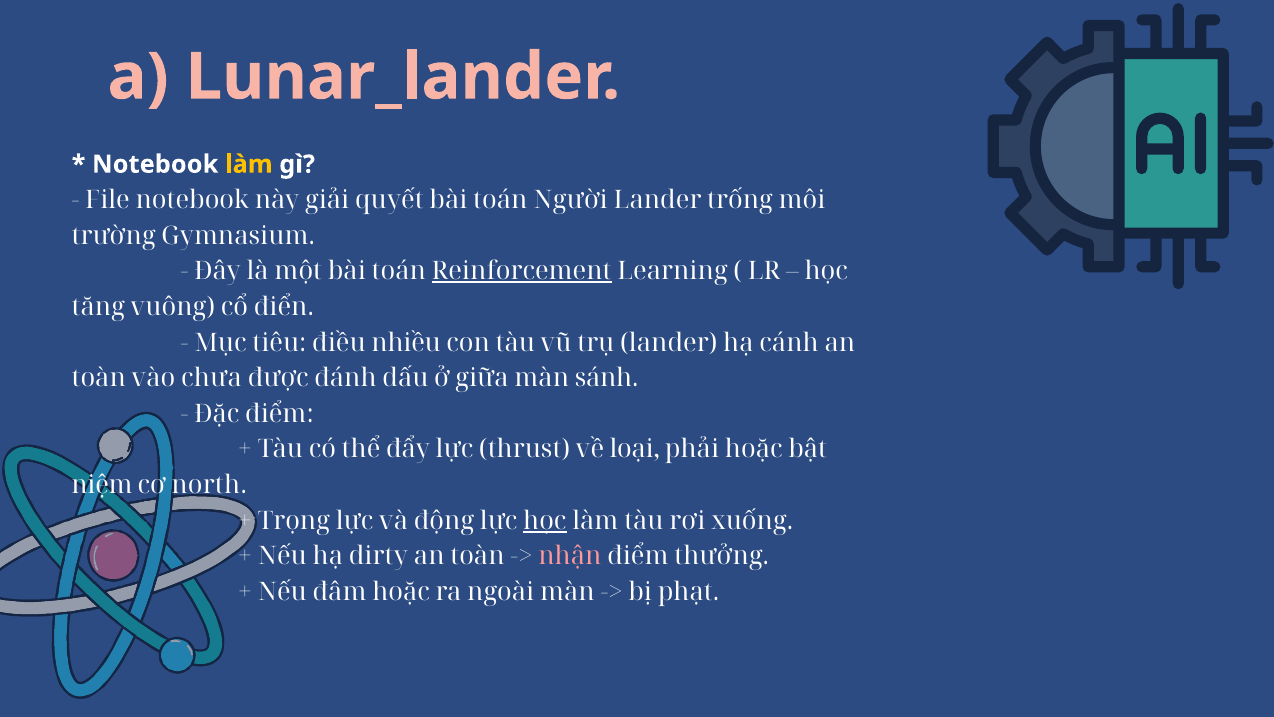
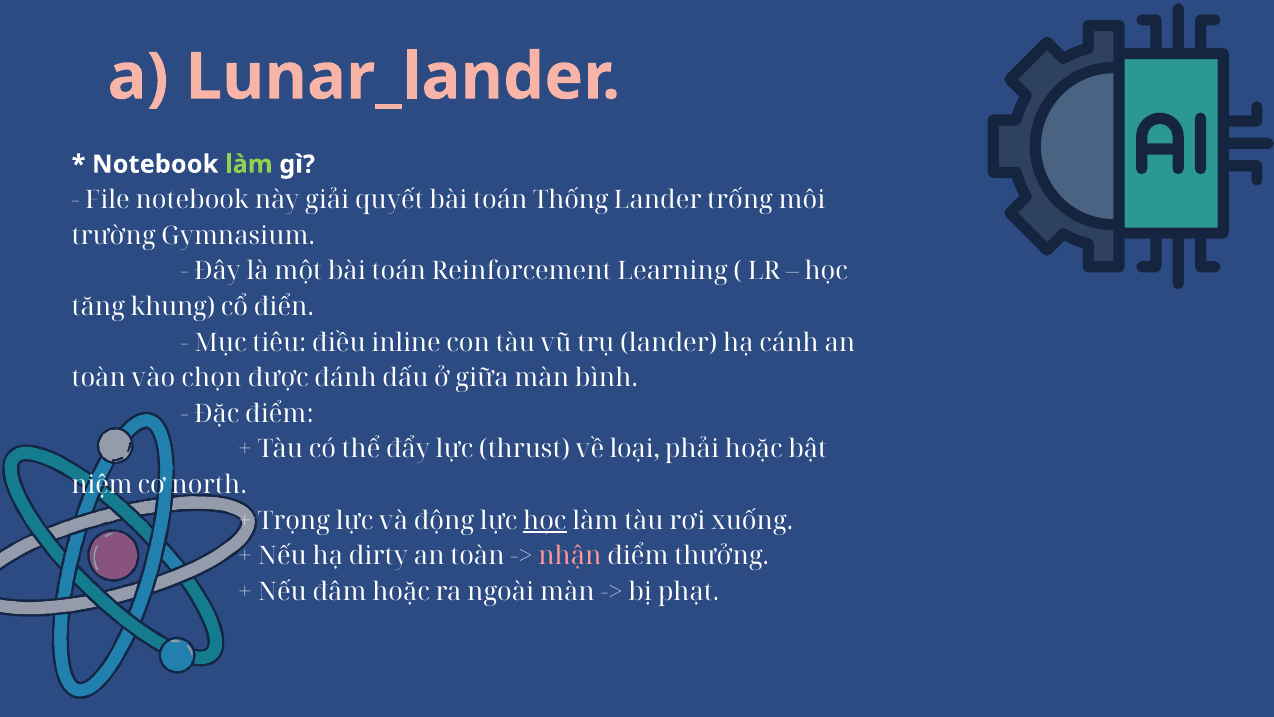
làm at (249, 164) colour: yellow -> light green
Người: Người -> Thống
Reinforcement underline: present -> none
vuông: vuông -> khung
nhiều: nhiều -> inline
chưa: chưa -> chọn
sánh: sánh -> bình
